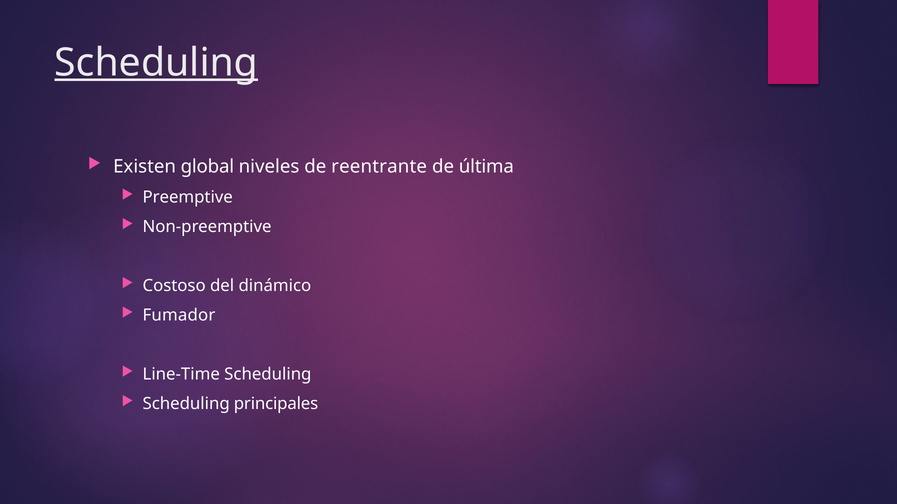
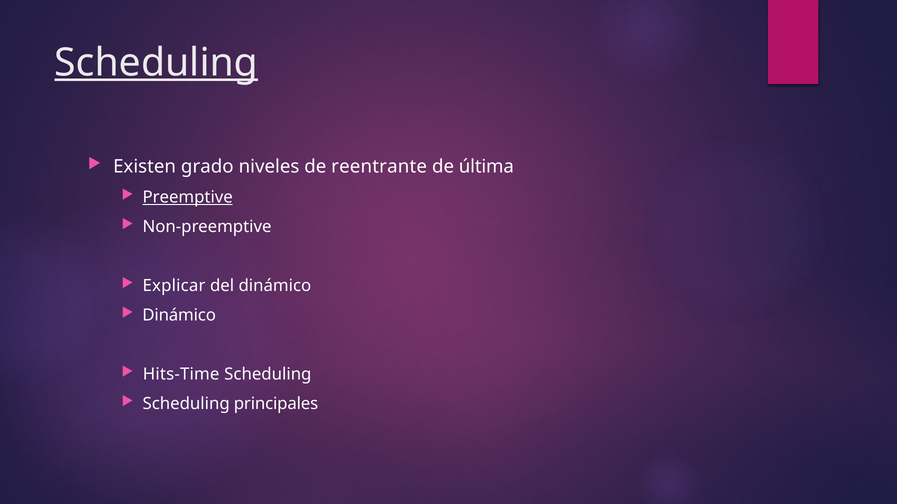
global: global -> grado
Preemptive underline: none -> present
Costoso: Costoso -> Explicar
Fumador at (179, 316): Fumador -> Dinámico
Line-Time: Line-Time -> Hits-Time
